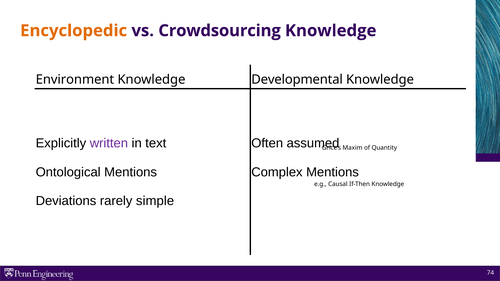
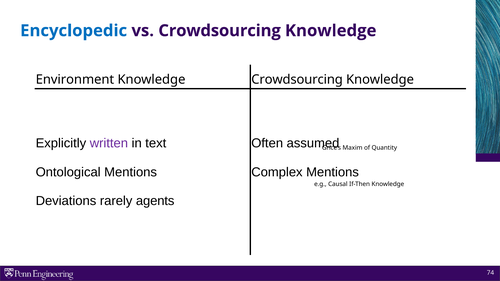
Encyclopedic colour: orange -> blue
Knowledge Developmental: Developmental -> Crowdsourcing
simple: simple -> agents
